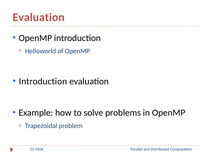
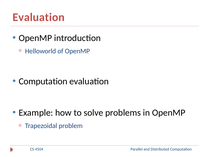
Introduction at (43, 81): Introduction -> Computation
